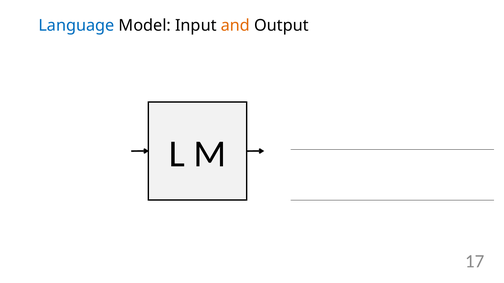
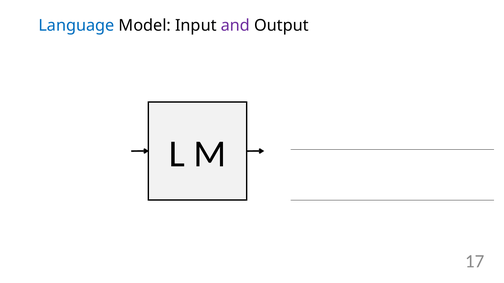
and colour: orange -> purple
